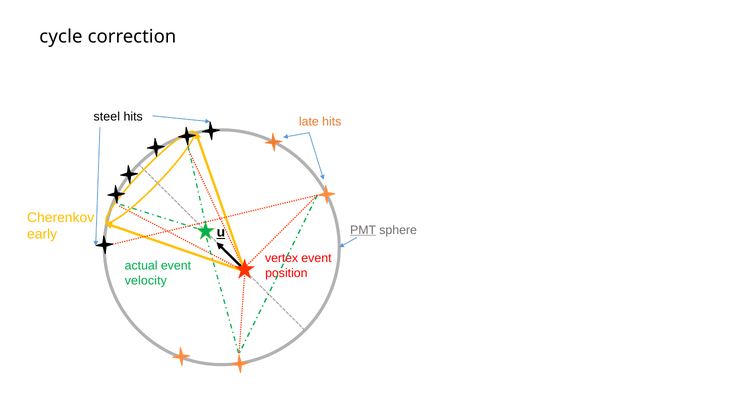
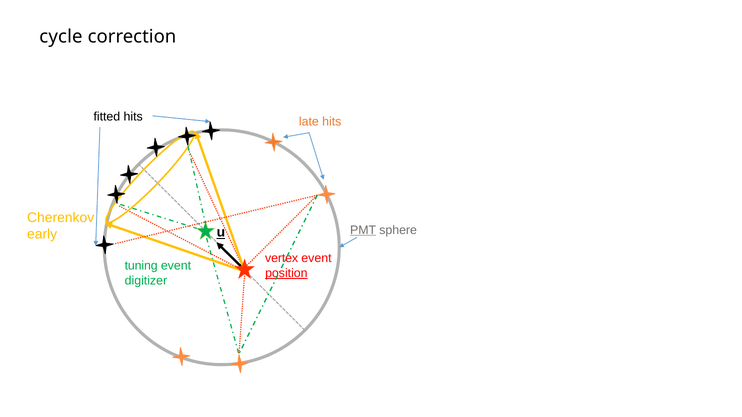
steel: steel -> fitted
actual: actual -> tuning
position underline: none -> present
velocity: velocity -> digitizer
